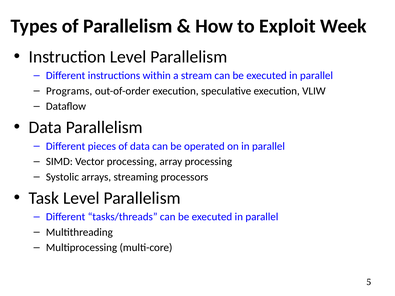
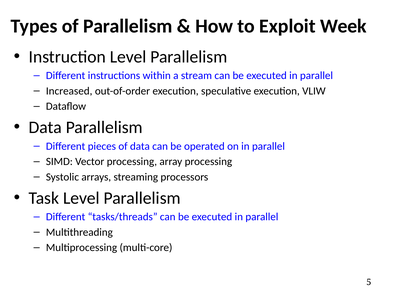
Programs: Programs -> Increased
